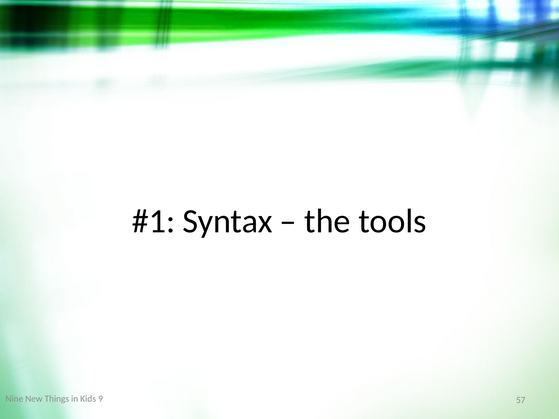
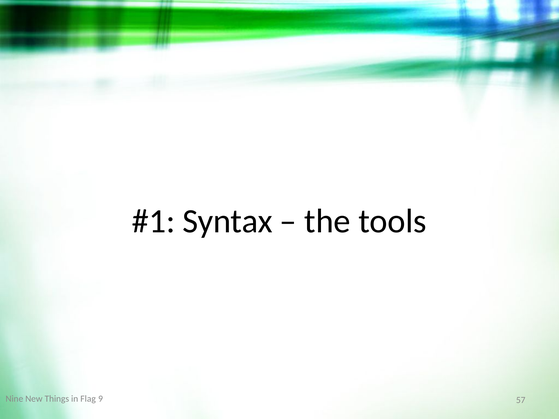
Kids: Kids -> Flag
